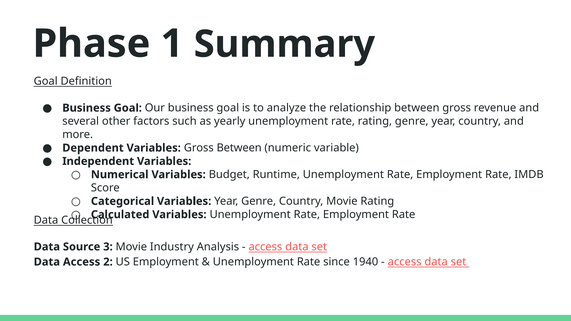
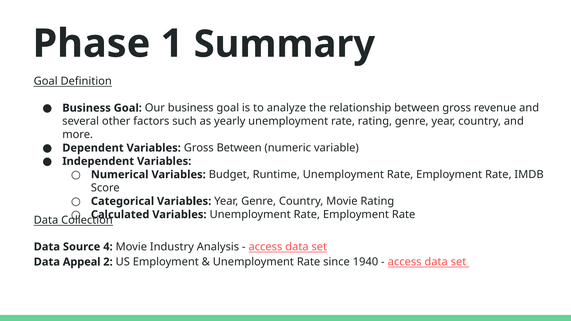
3: 3 -> 4
Data Access: Access -> Appeal
